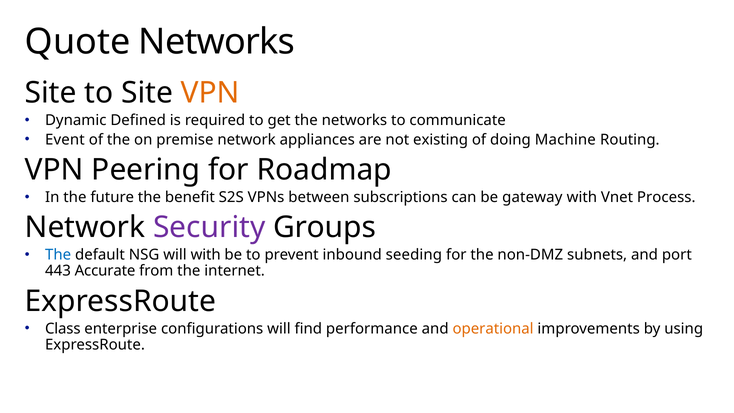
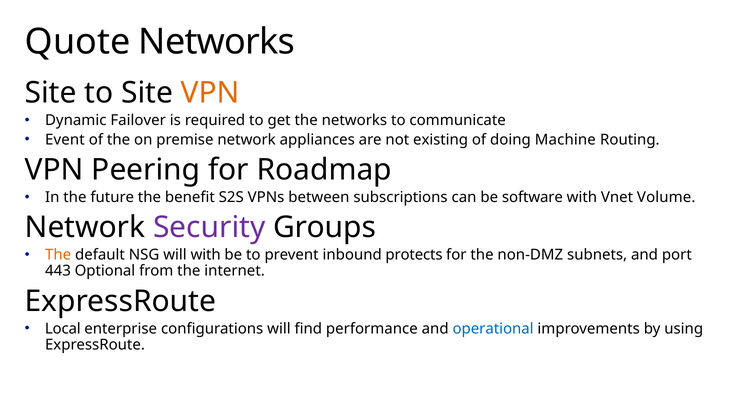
Defined: Defined -> Failover
gateway: gateway -> software
Process: Process -> Volume
The at (58, 255) colour: blue -> orange
seeding: seeding -> protects
Accurate: Accurate -> Optional
Class: Class -> Local
operational colour: orange -> blue
